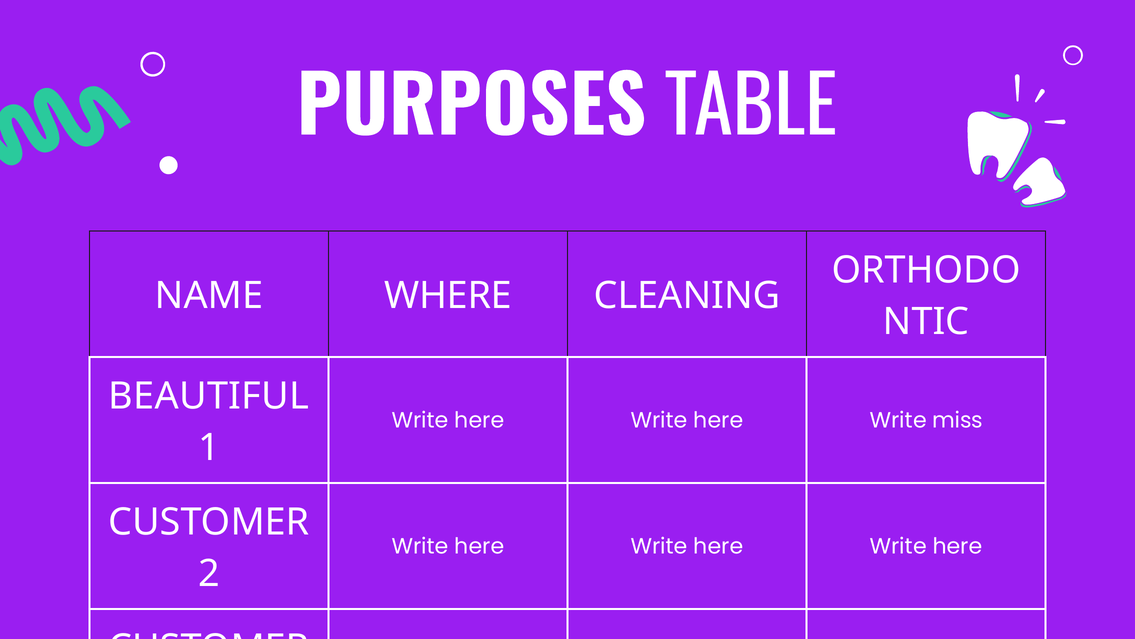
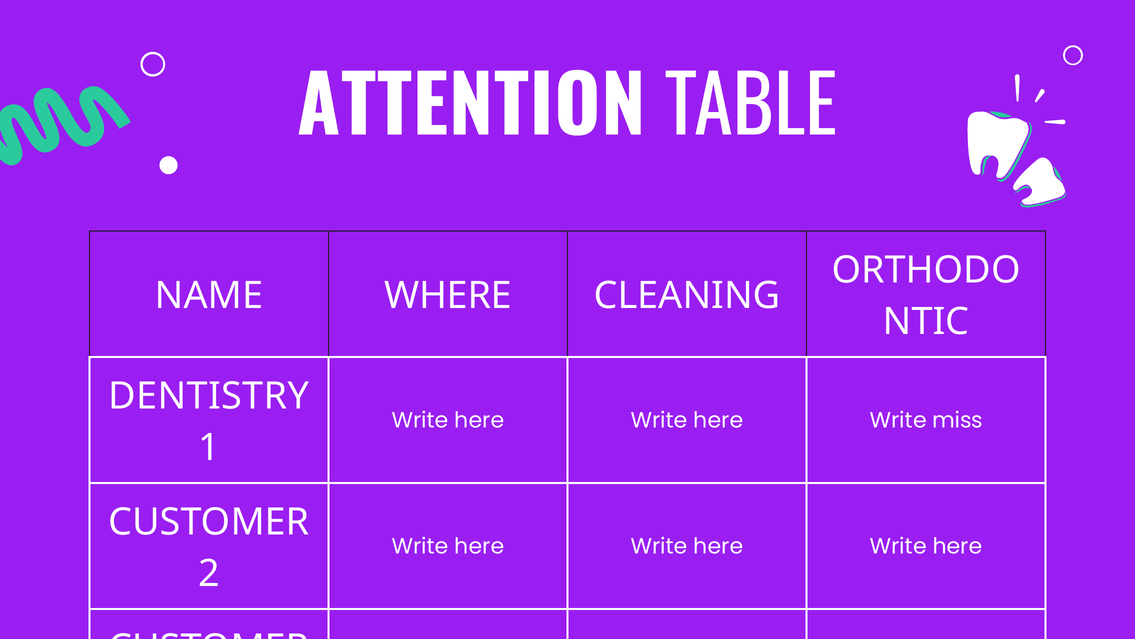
PURPOSES: PURPOSES -> ATTENTION
BEAUTIFUL: BEAUTIFUL -> DENTISTRY
